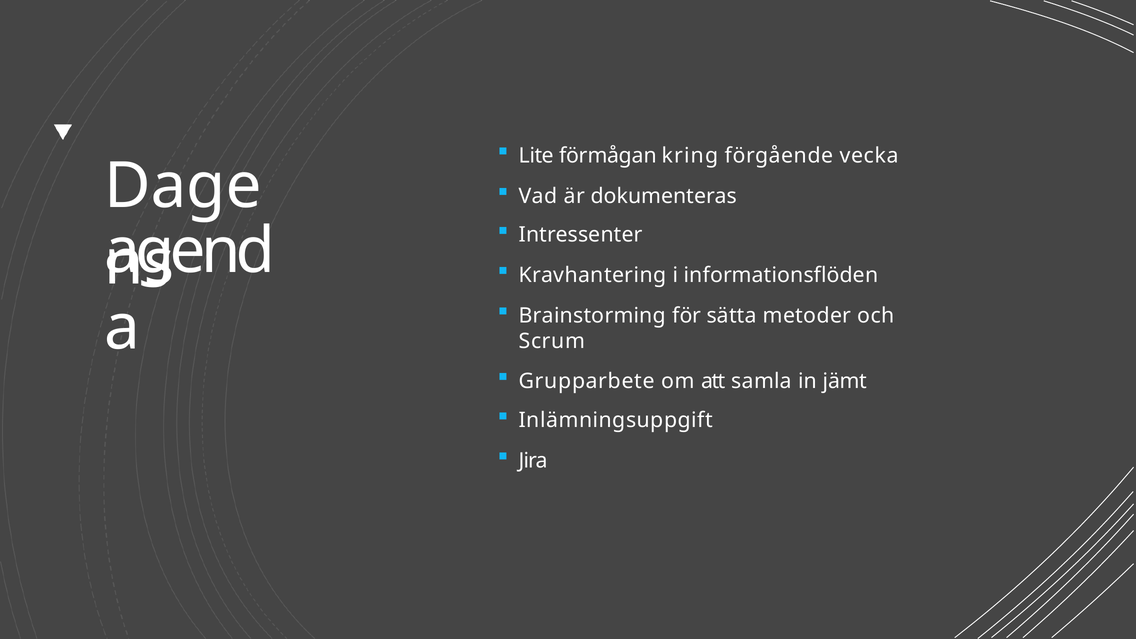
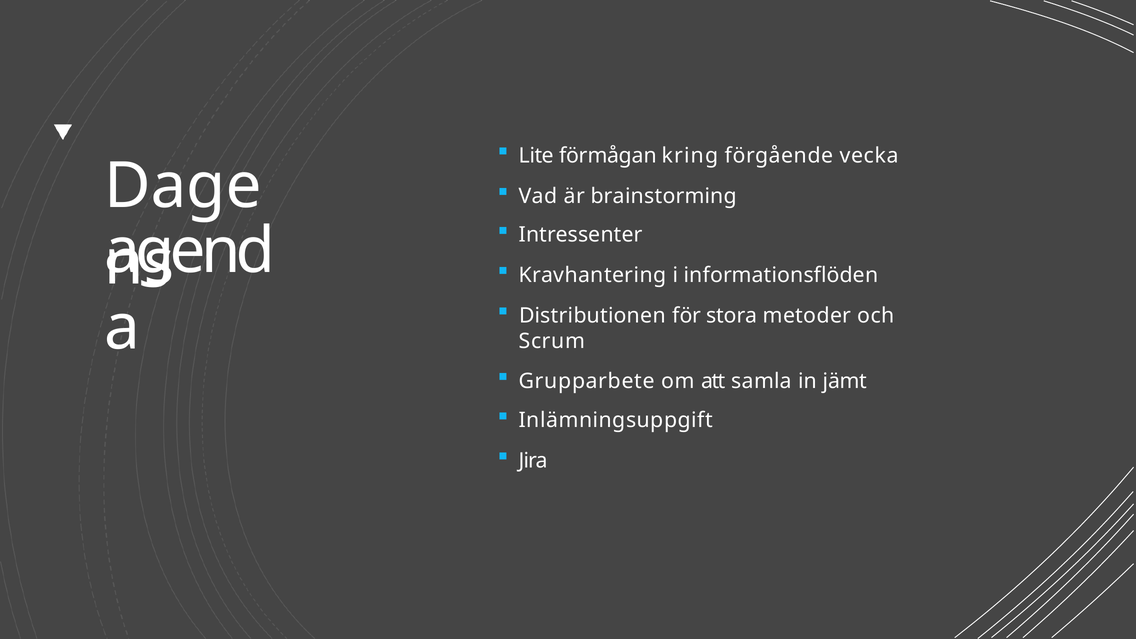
dokumenteras: dokumenteras -> brainstorming
Brainstorming: Brainstorming -> Distributionen
sätta: sätta -> stora
